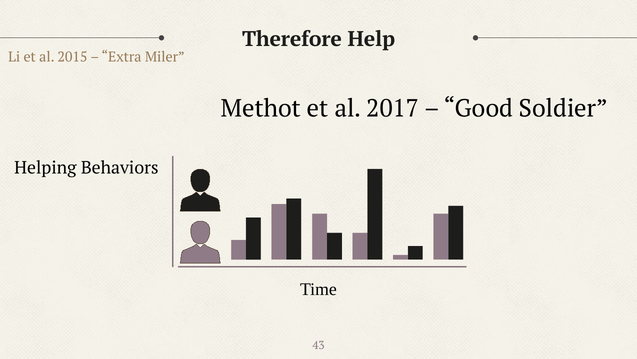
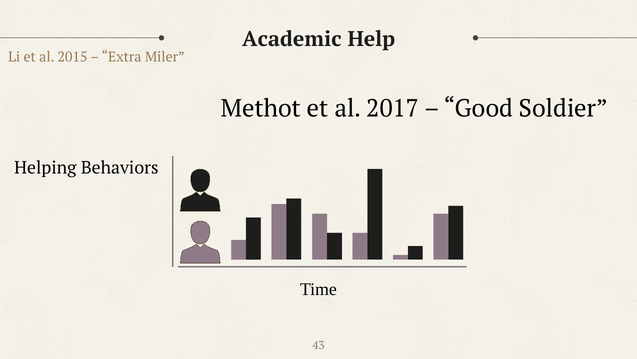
Therefore: Therefore -> Academic
